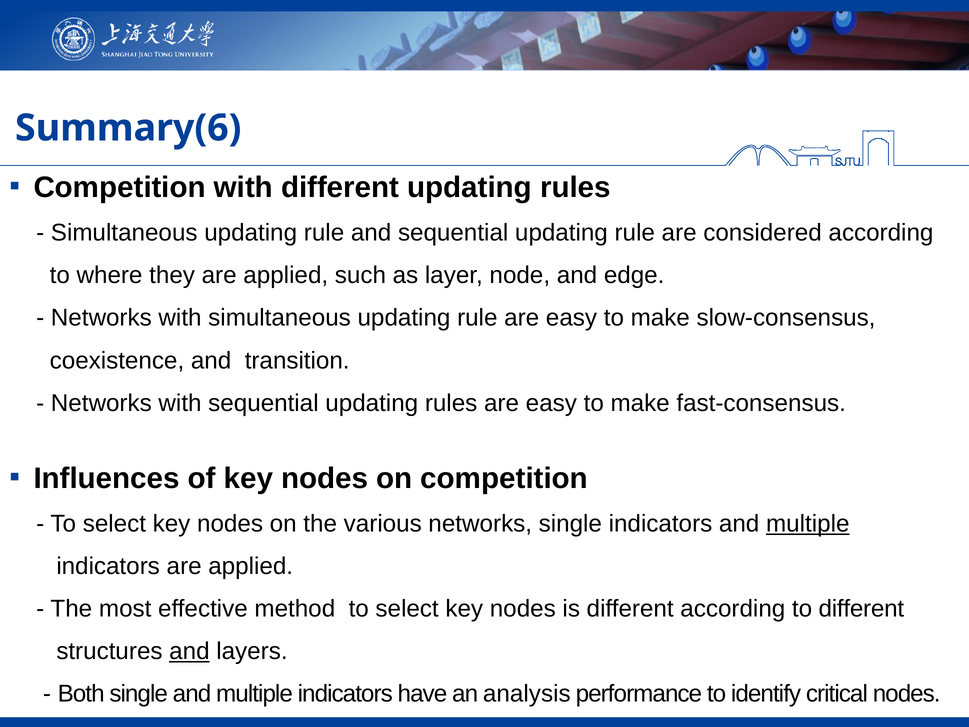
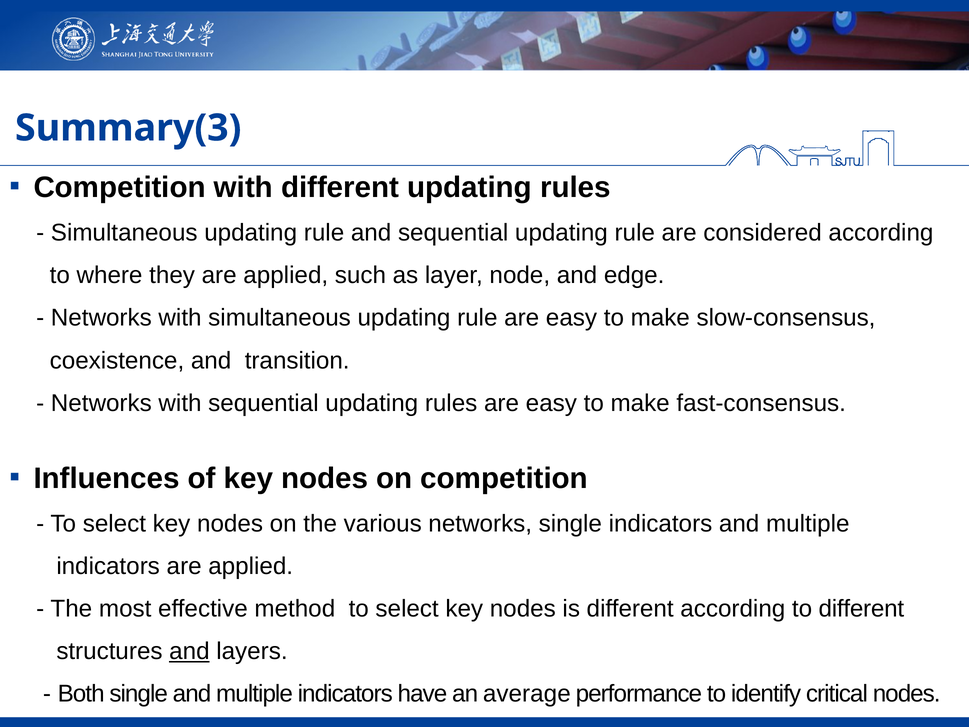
Summary(6: Summary(6 -> Summary(3
multiple at (808, 524) underline: present -> none
analysis: analysis -> average
